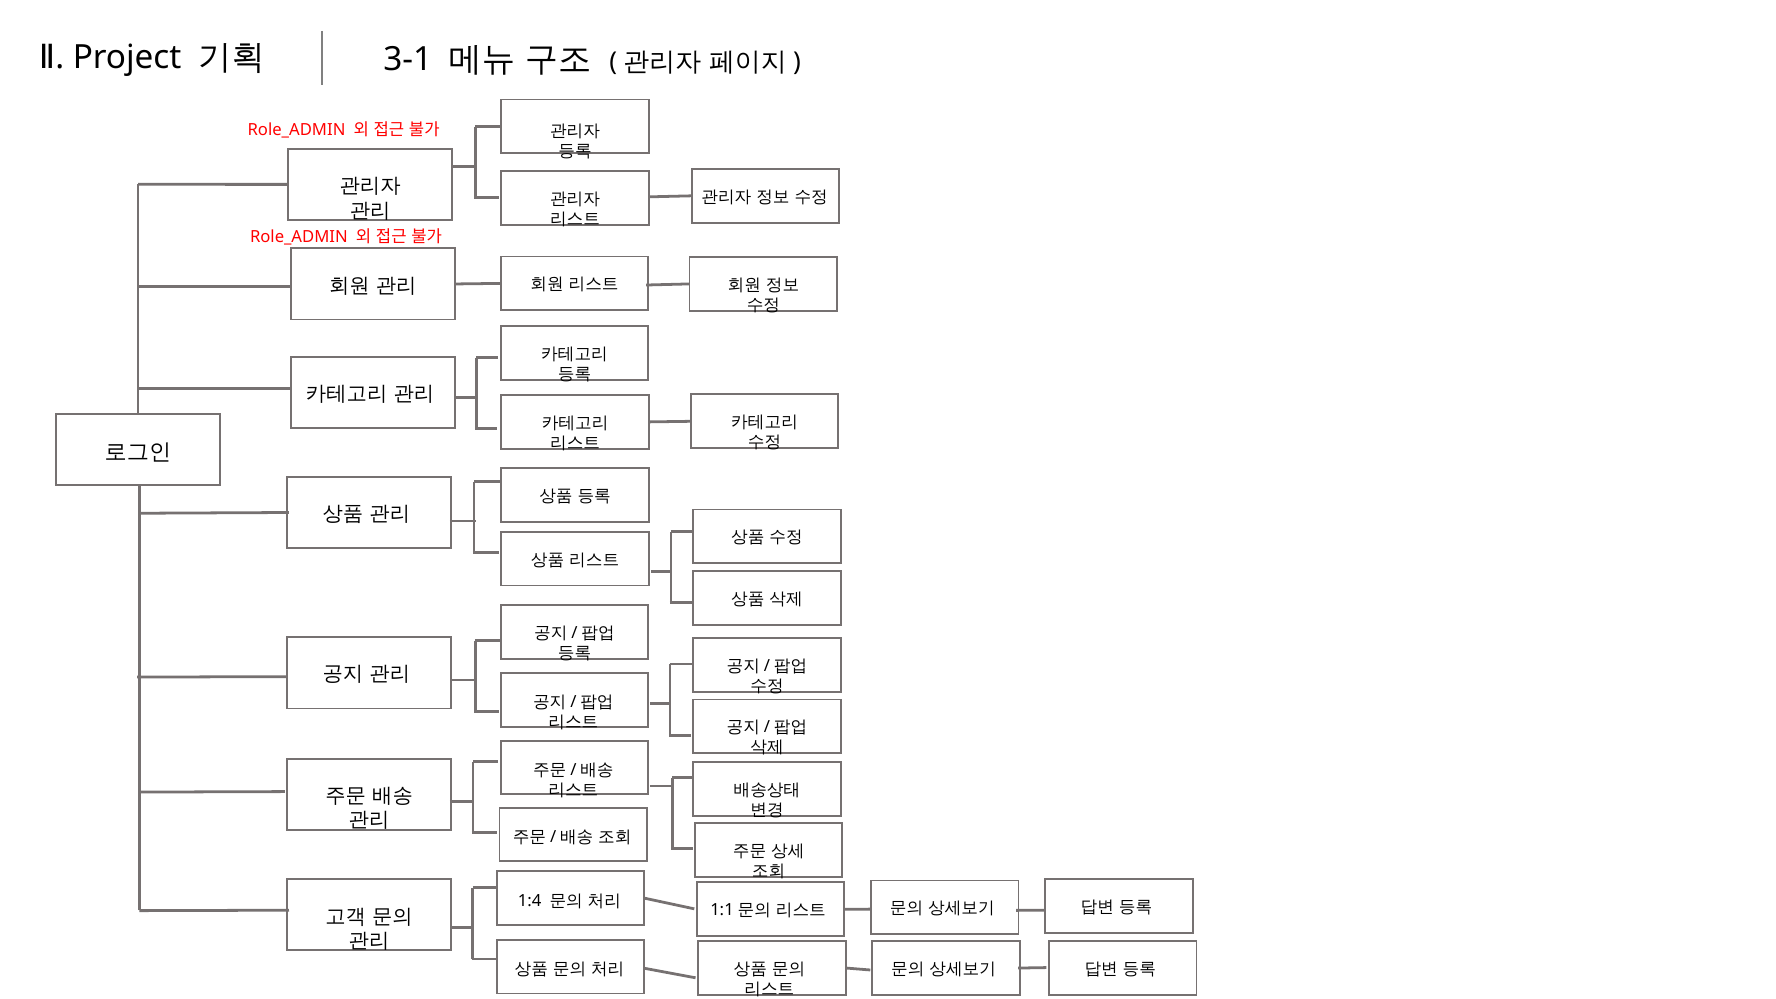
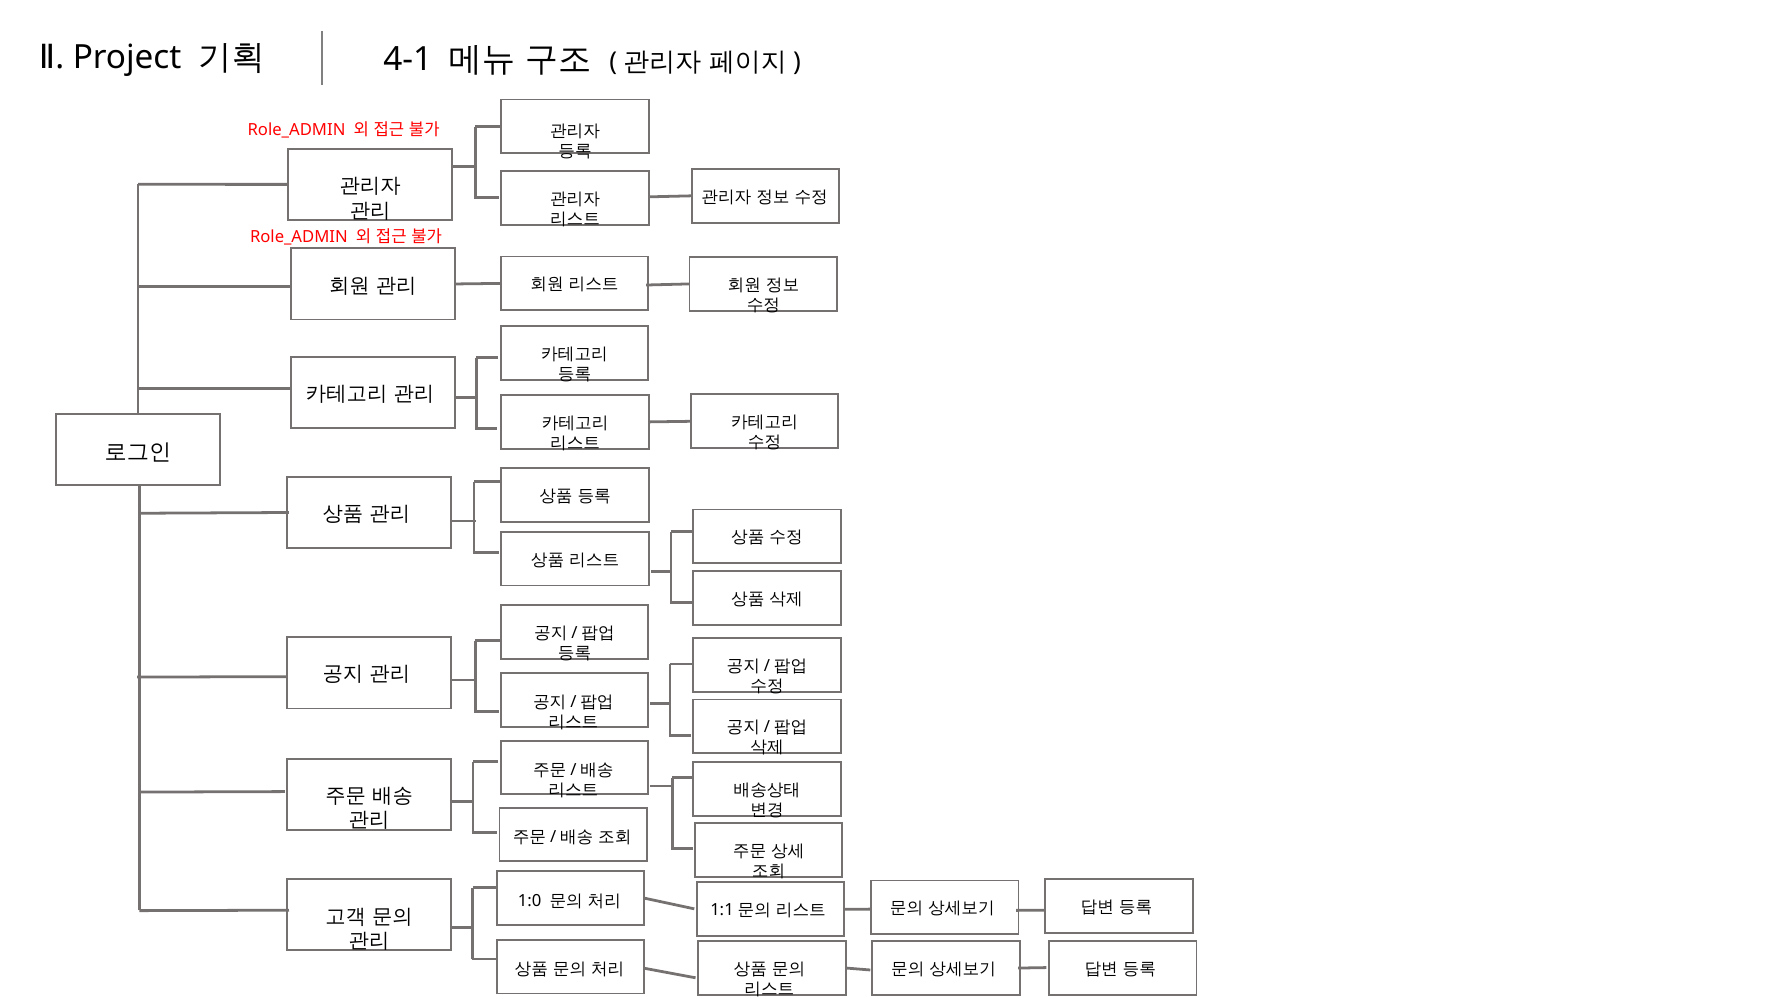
3-1: 3-1 -> 4-1
1:4: 1:4 -> 1:0
